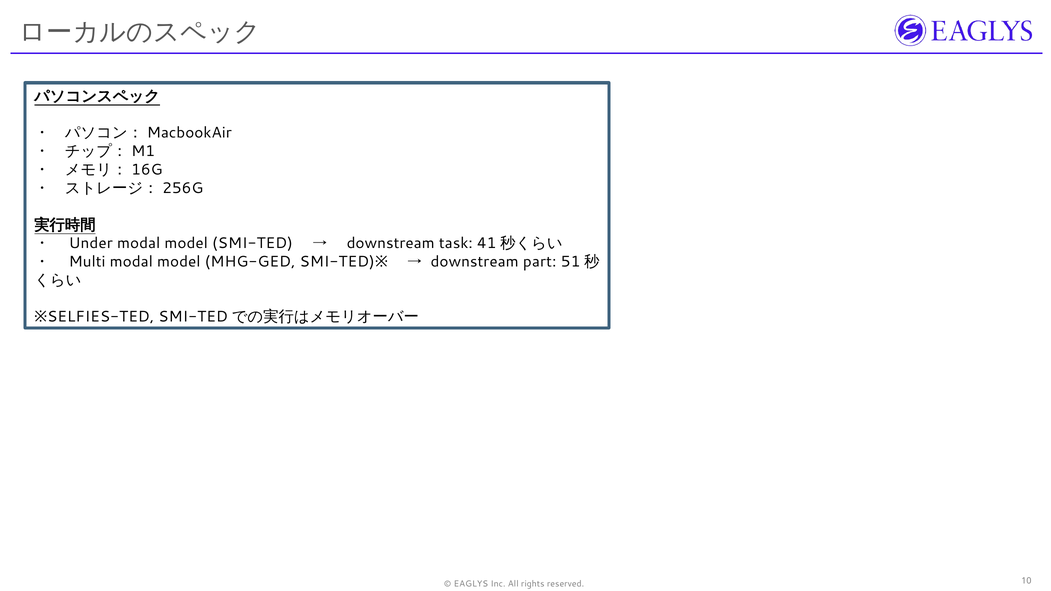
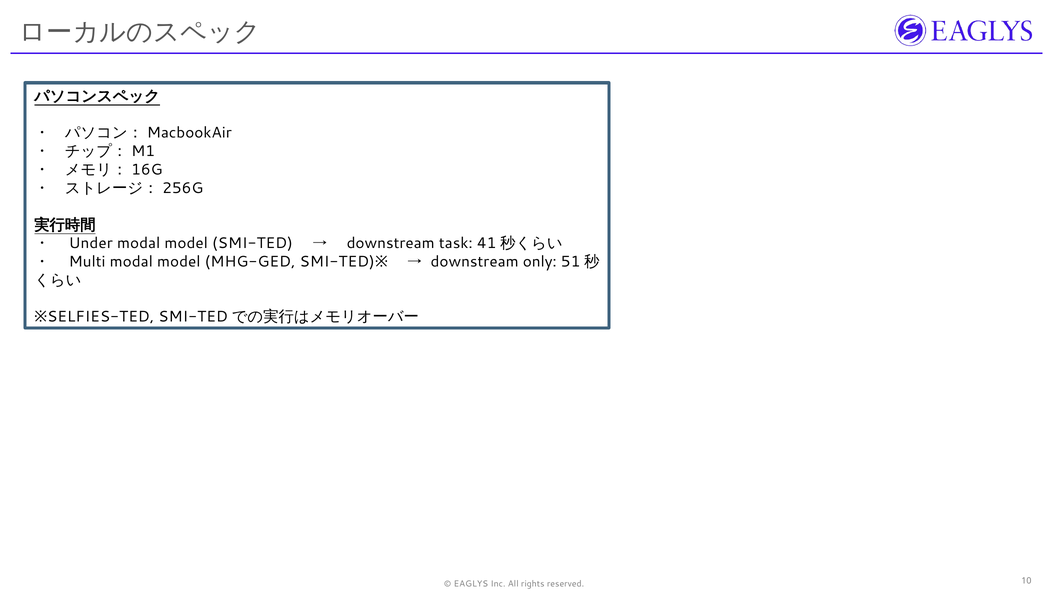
part: part -> only
